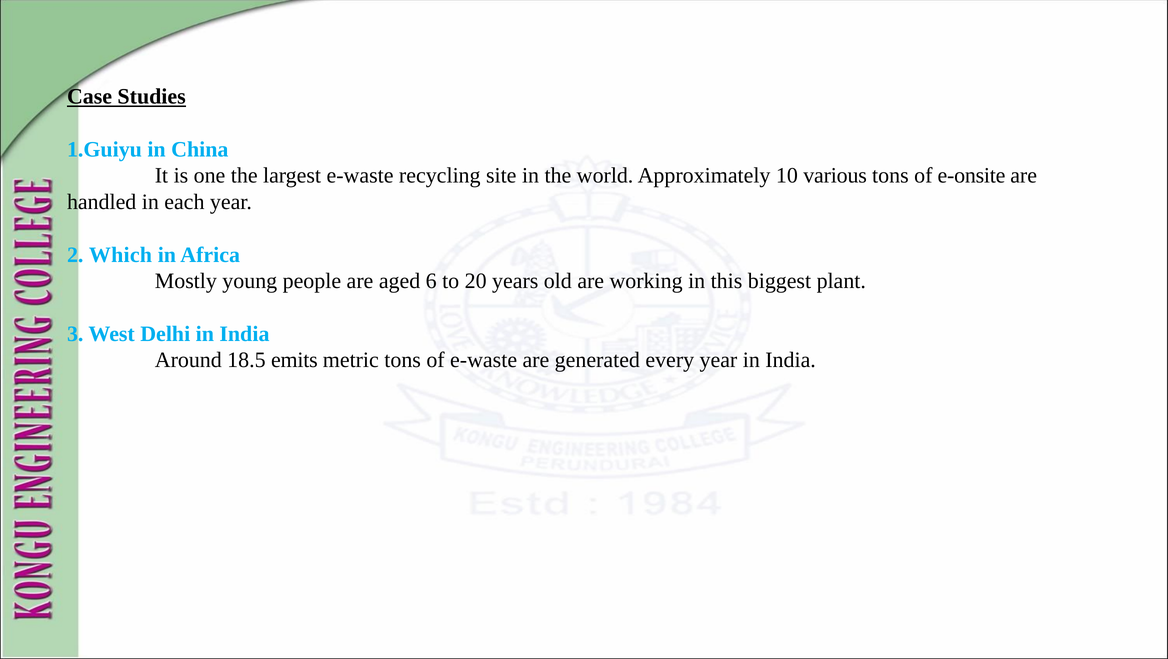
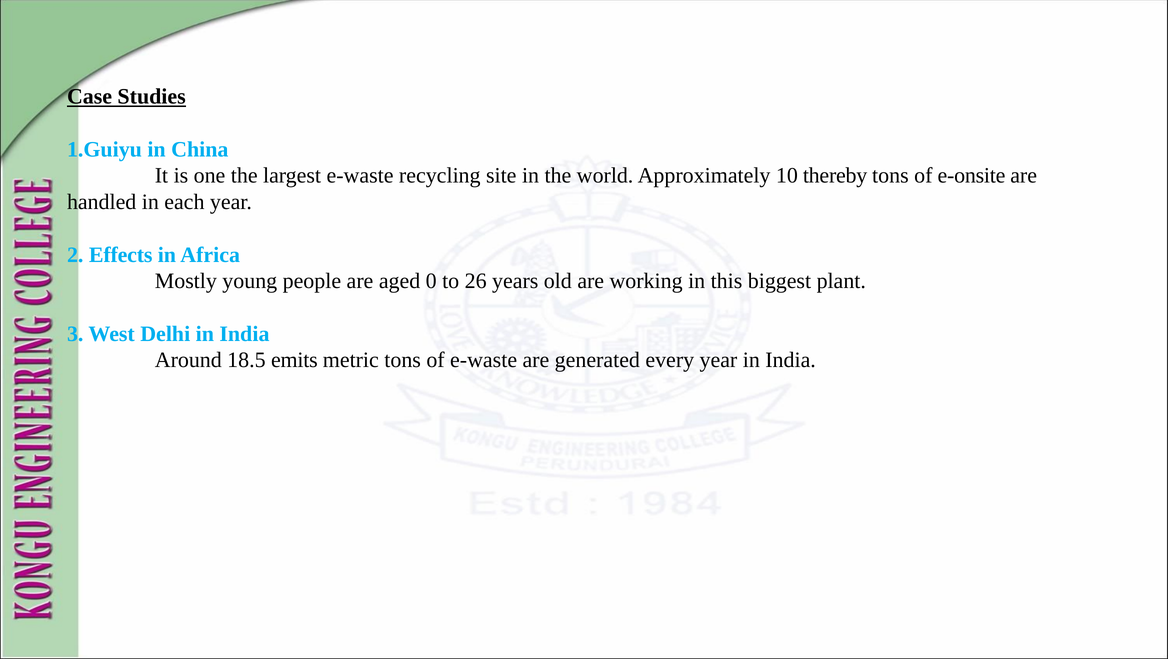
various: various -> thereby
Which: Which -> Effects
6: 6 -> 0
20: 20 -> 26
